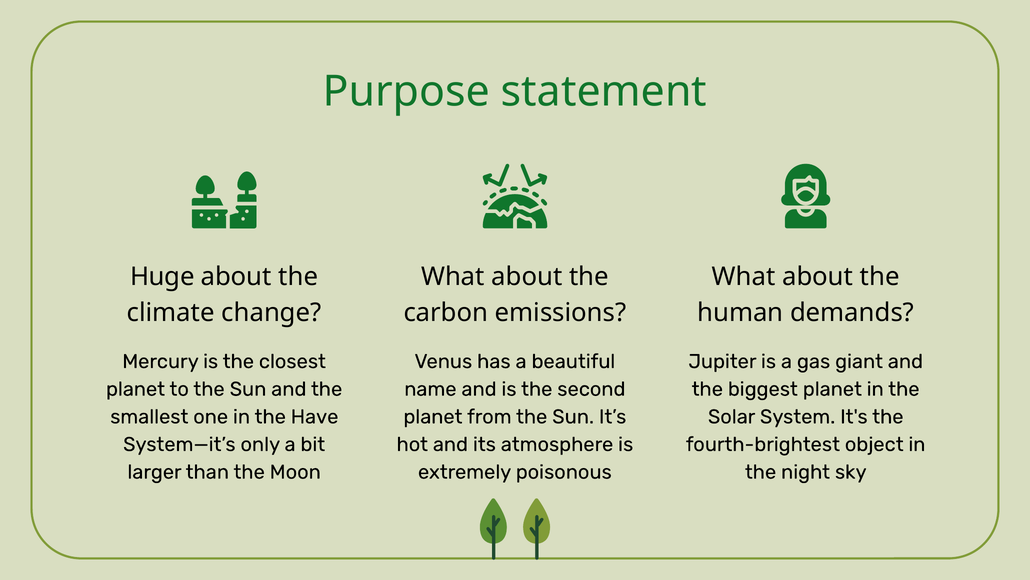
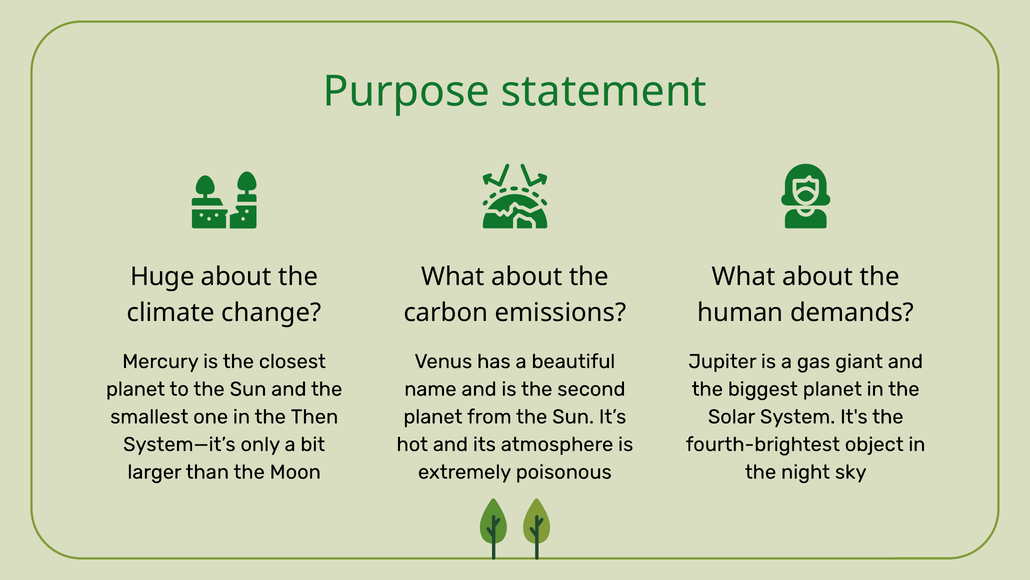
Have: Have -> Then
